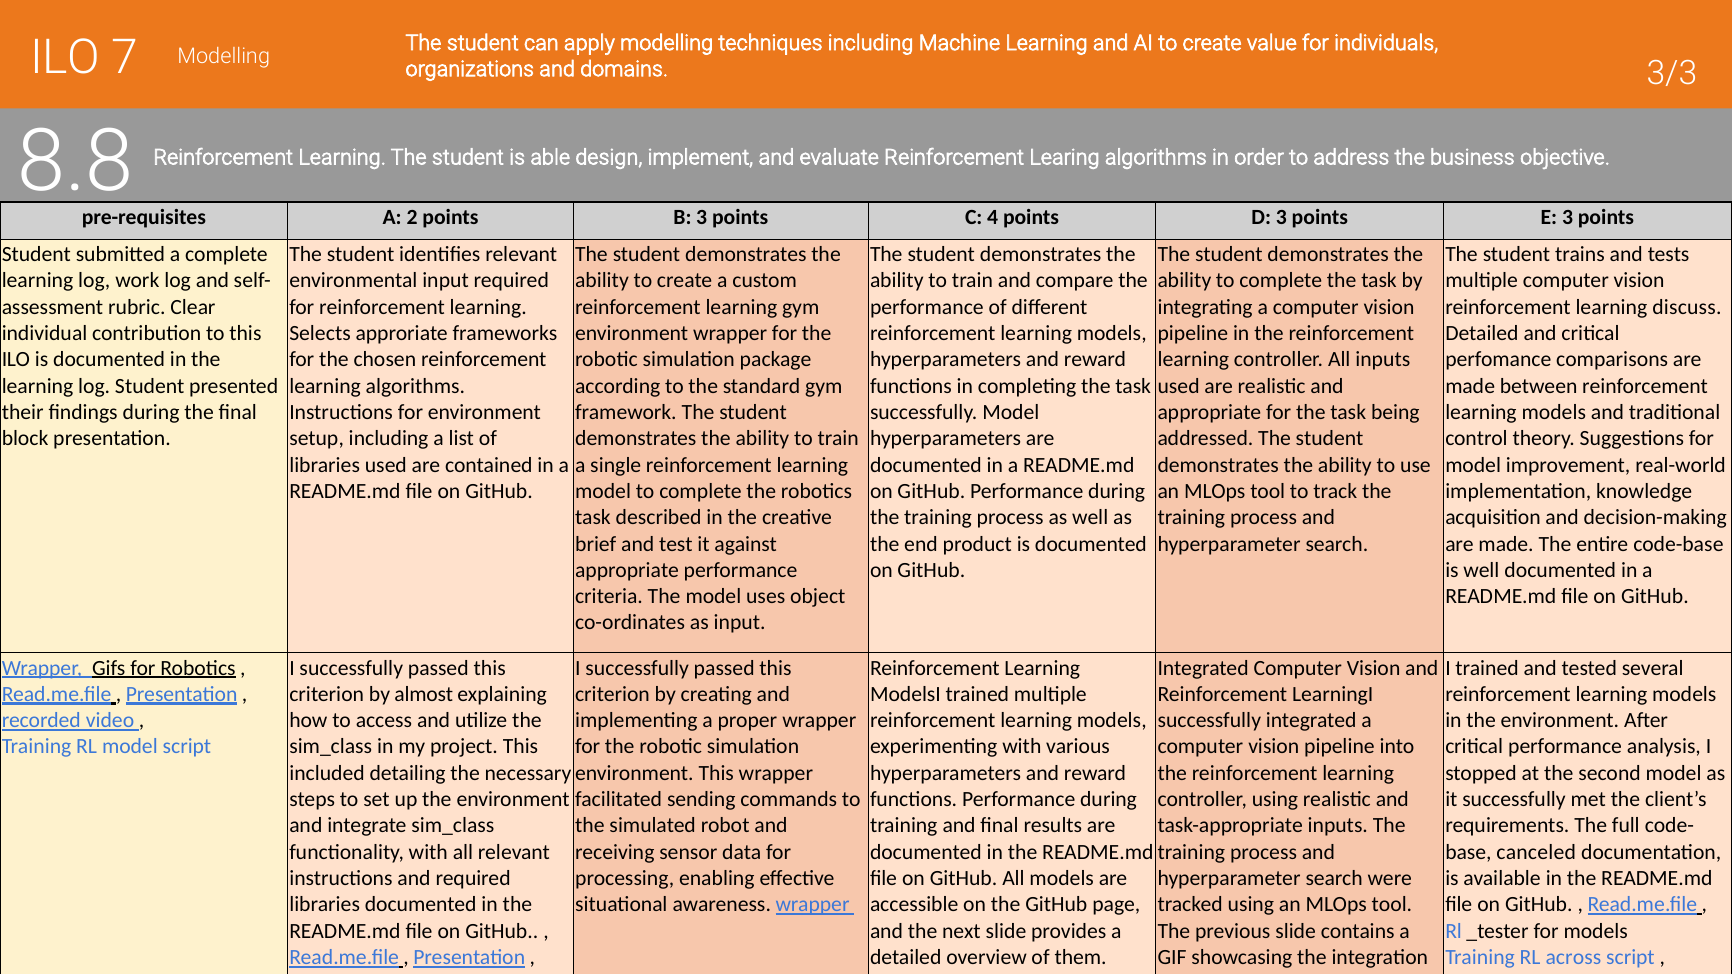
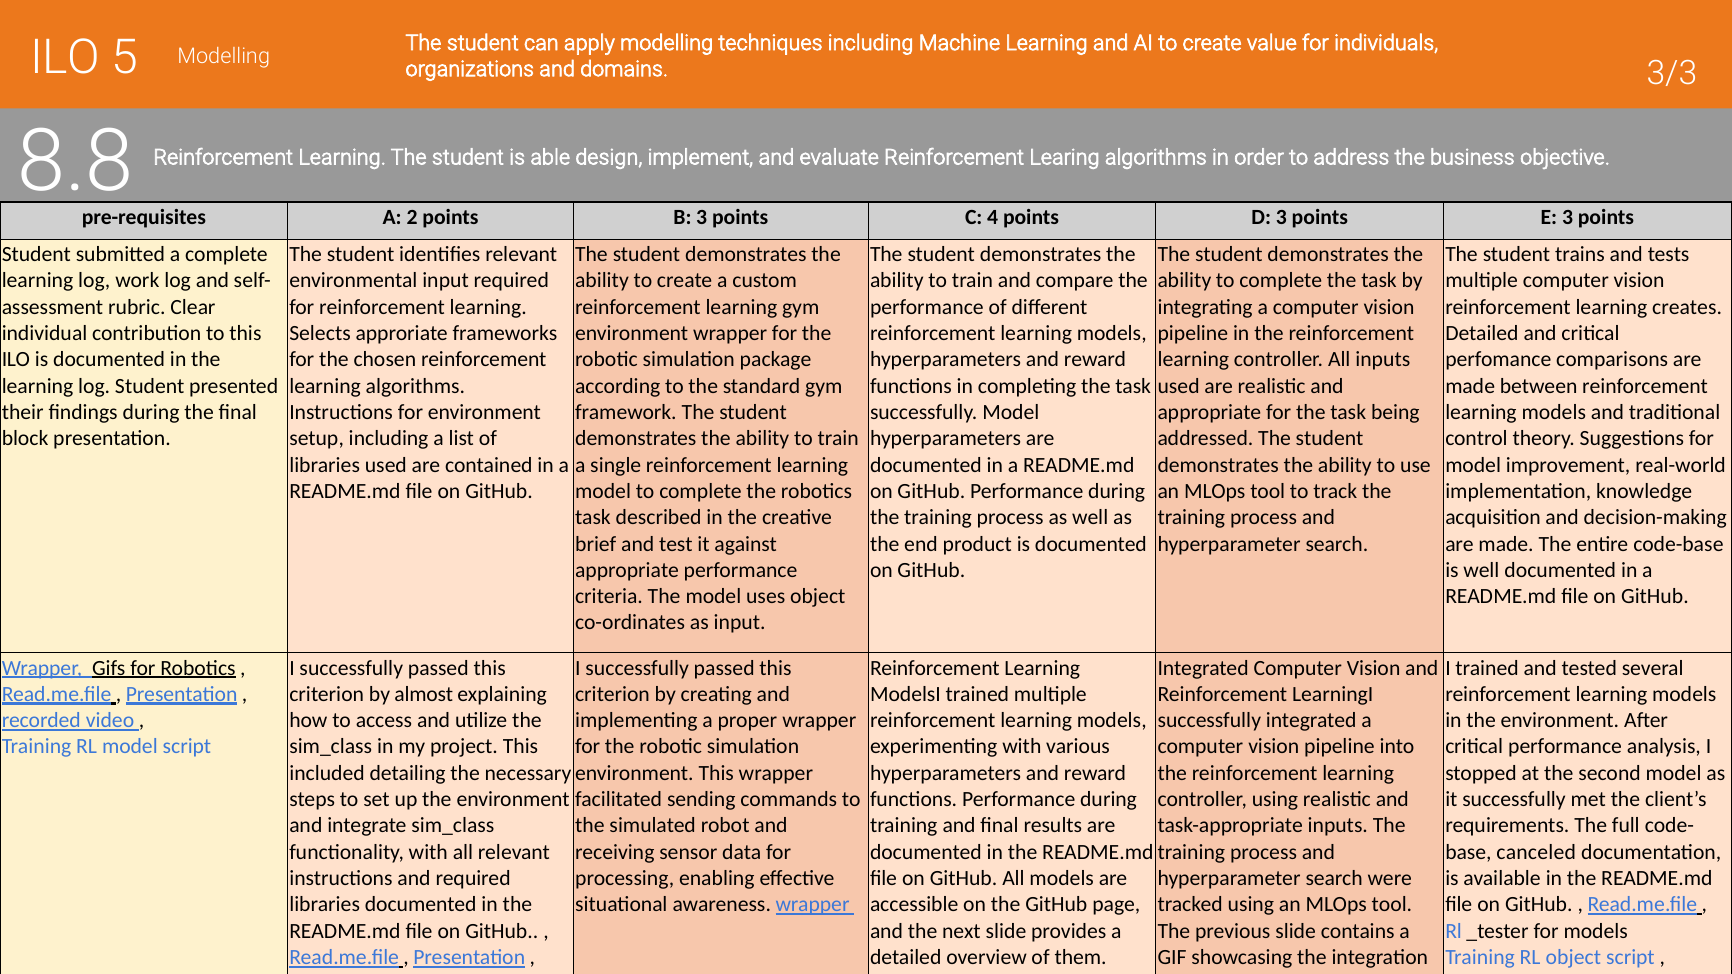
7: 7 -> 5
discuss: discuss -> creates
RL across: across -> object
